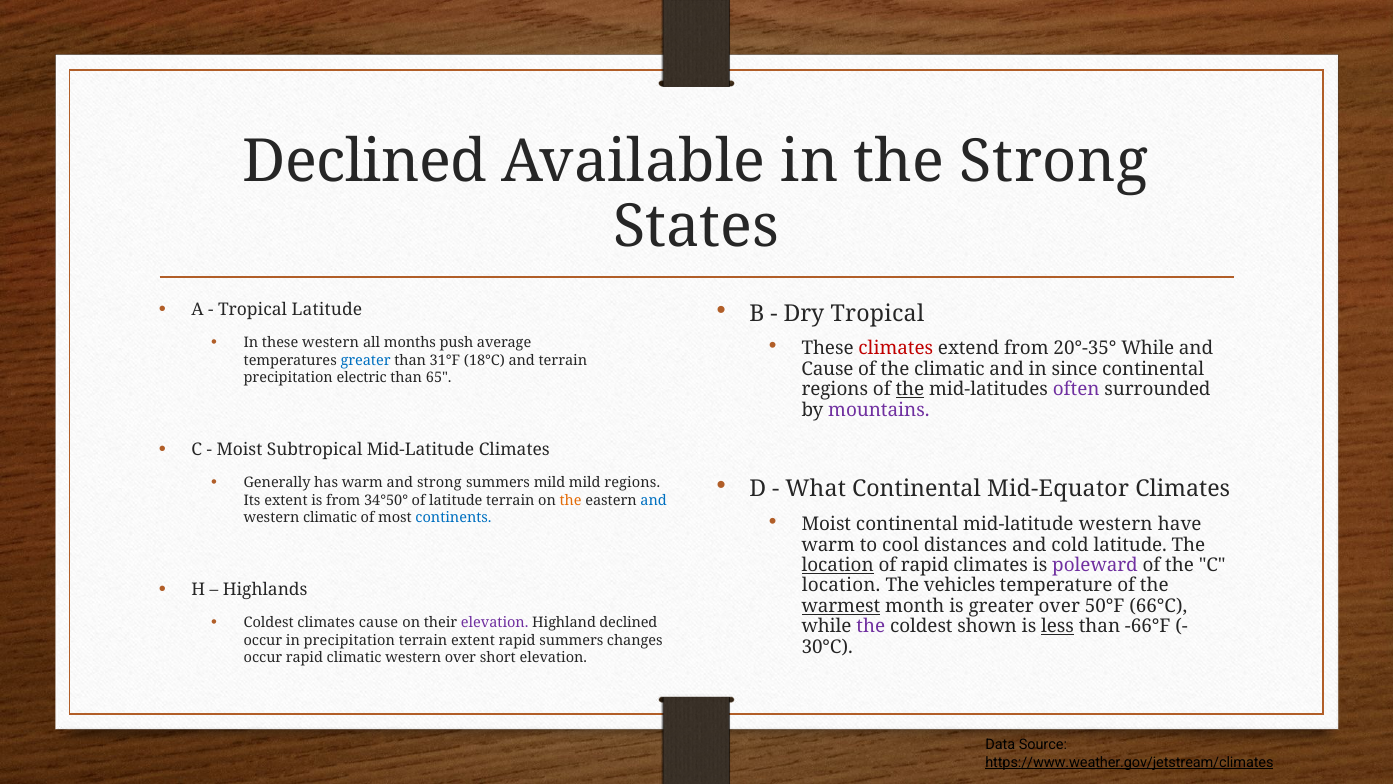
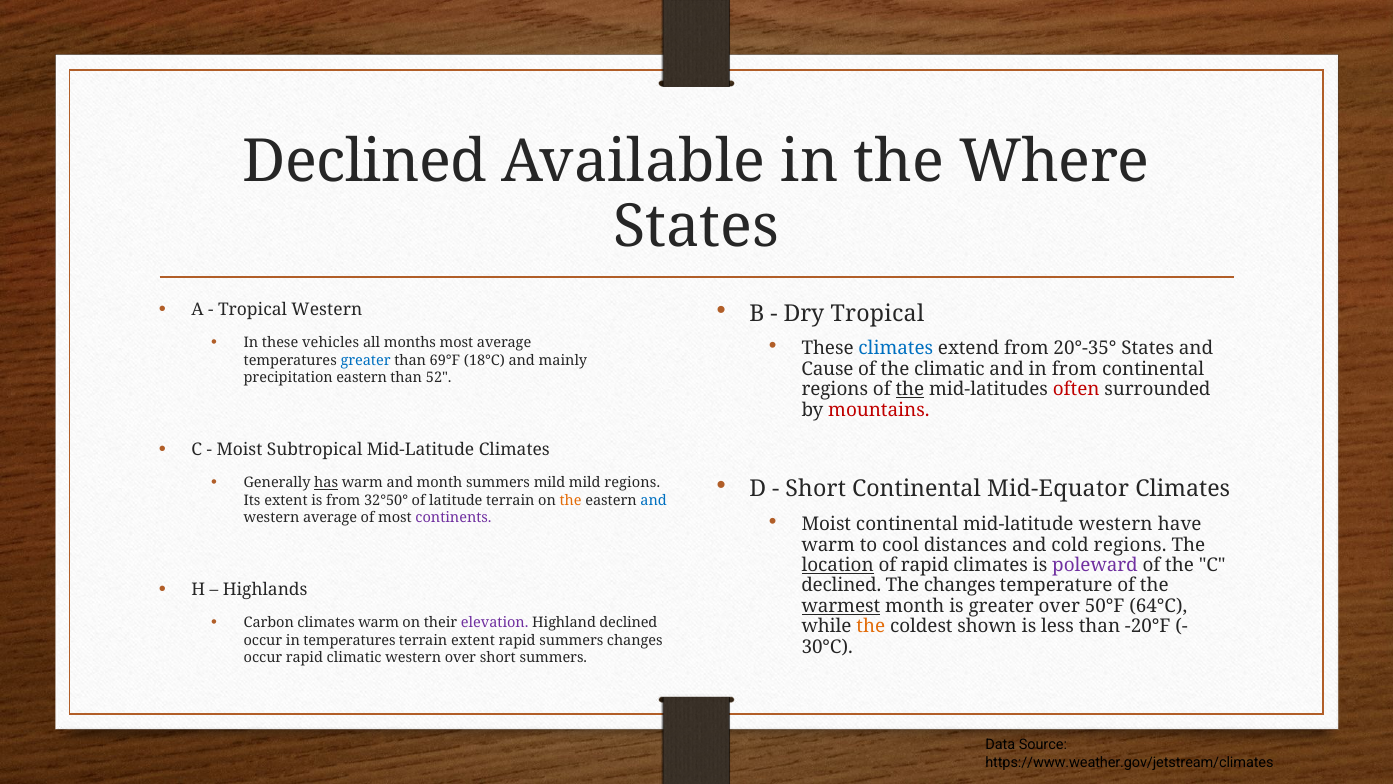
the Strong: Strong -> Where
Tropical Latitude: Latitude -> Western
these western: western -> vehicles
months push: push -> most
climates at (896, 348) colour: red -> blue
20°-35° While: While -> States
31°F: 31°F -> 69°F
and terrain: terrain -> mainly
in since: since -> from
precipitation electric: electric -> eastern
65: 65 -> 52
often colour: purple -> red
mountains colour: purple -> red
What at (816, 489): What -> Short
has underline: none -> present
and strong: strong -> month
34°50°: 34°50° -> 32°50°
western climatic: climatic -> average
continents colour: blue -> purple
cold latitude: latitude -> regions
location at (841, 585): location -> declined
The vehicles: vehicles -> changes
66°C: 66°C -> 64°C
Coldest at (269, 623): Coldest -> Carbon
climates cause: cause -> warm
the at (871, 626) colour: purple -> orange
less underline: present -> none
-66°F: -66°F -> -20°F
in precipitation: precipitation -> temperatures
short elevation: elevation -> summers
https://www.weather.gov/jetstream/climates underline: present -> none
